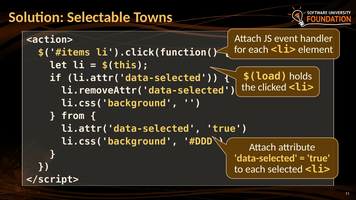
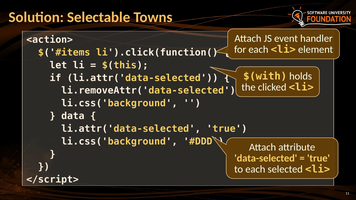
$(load: $(load -> $(with
from: from -> data
